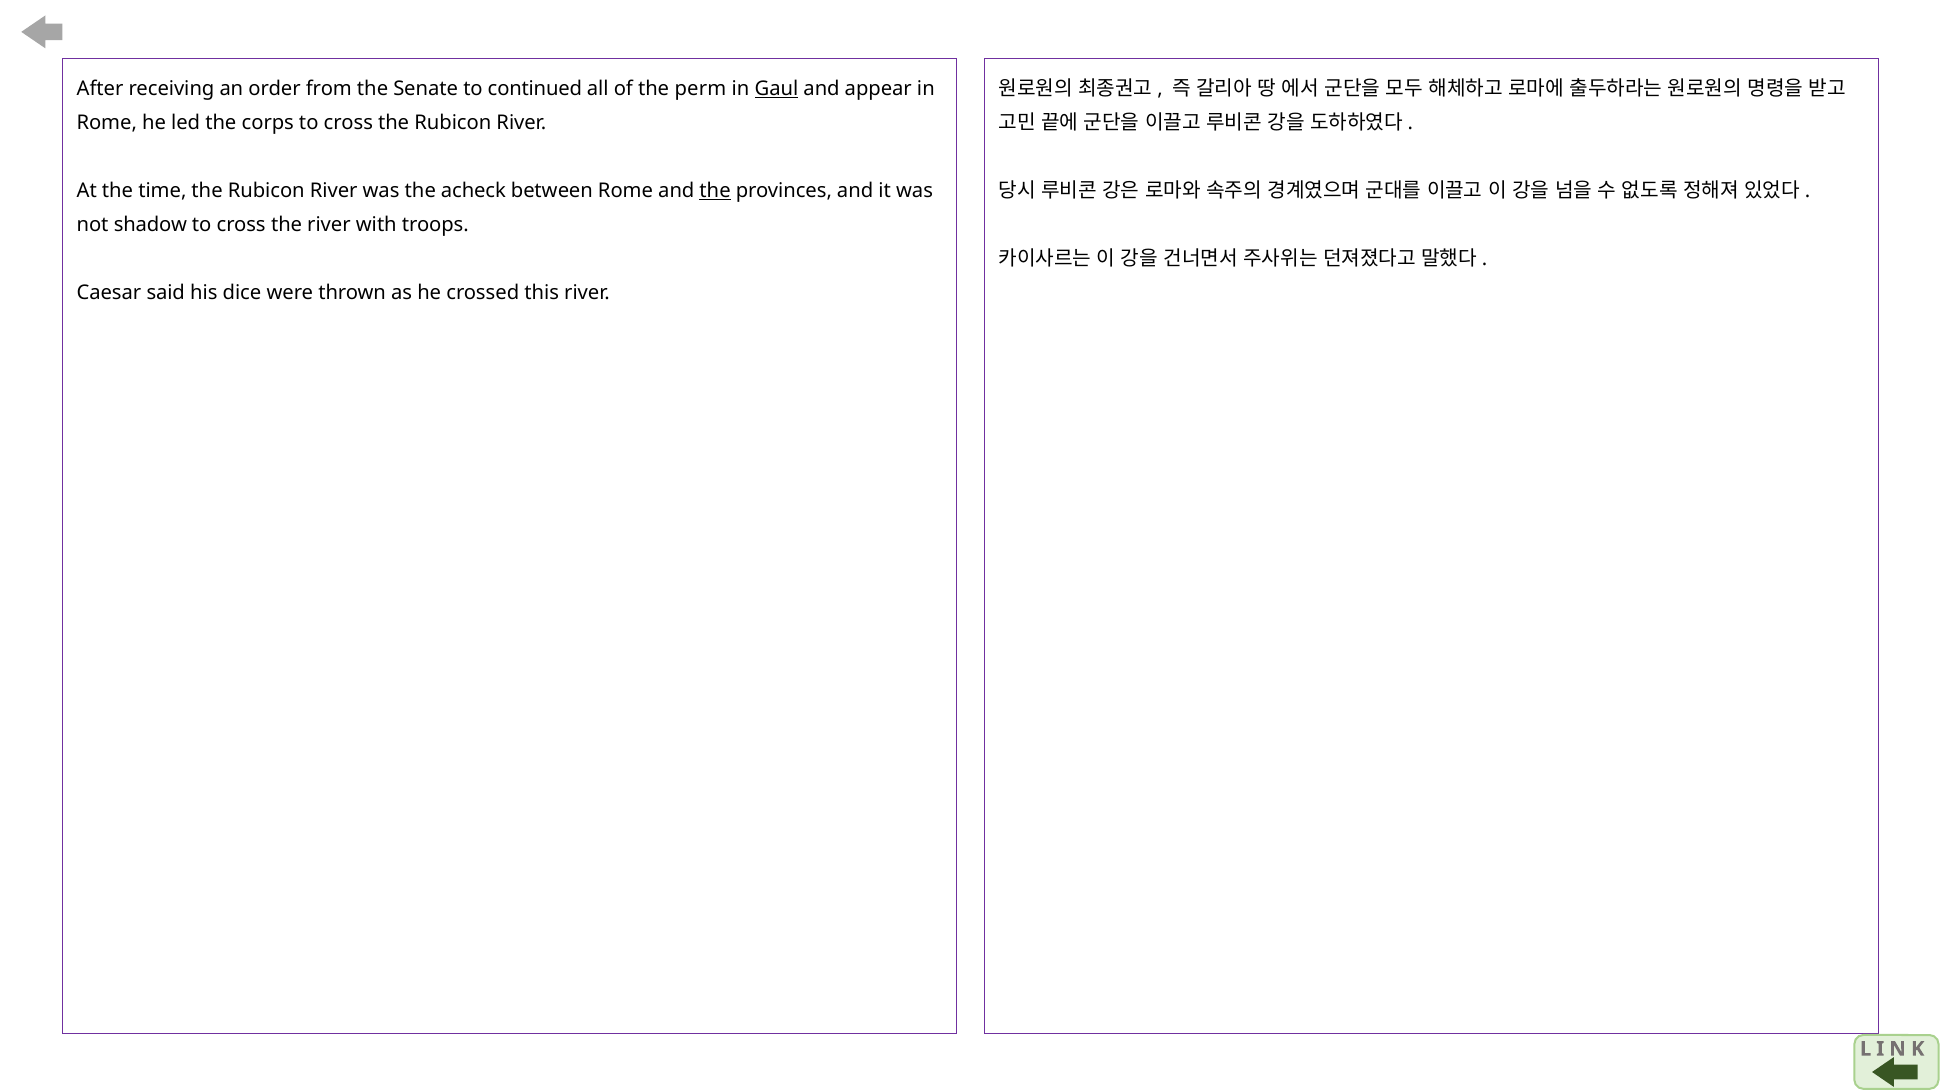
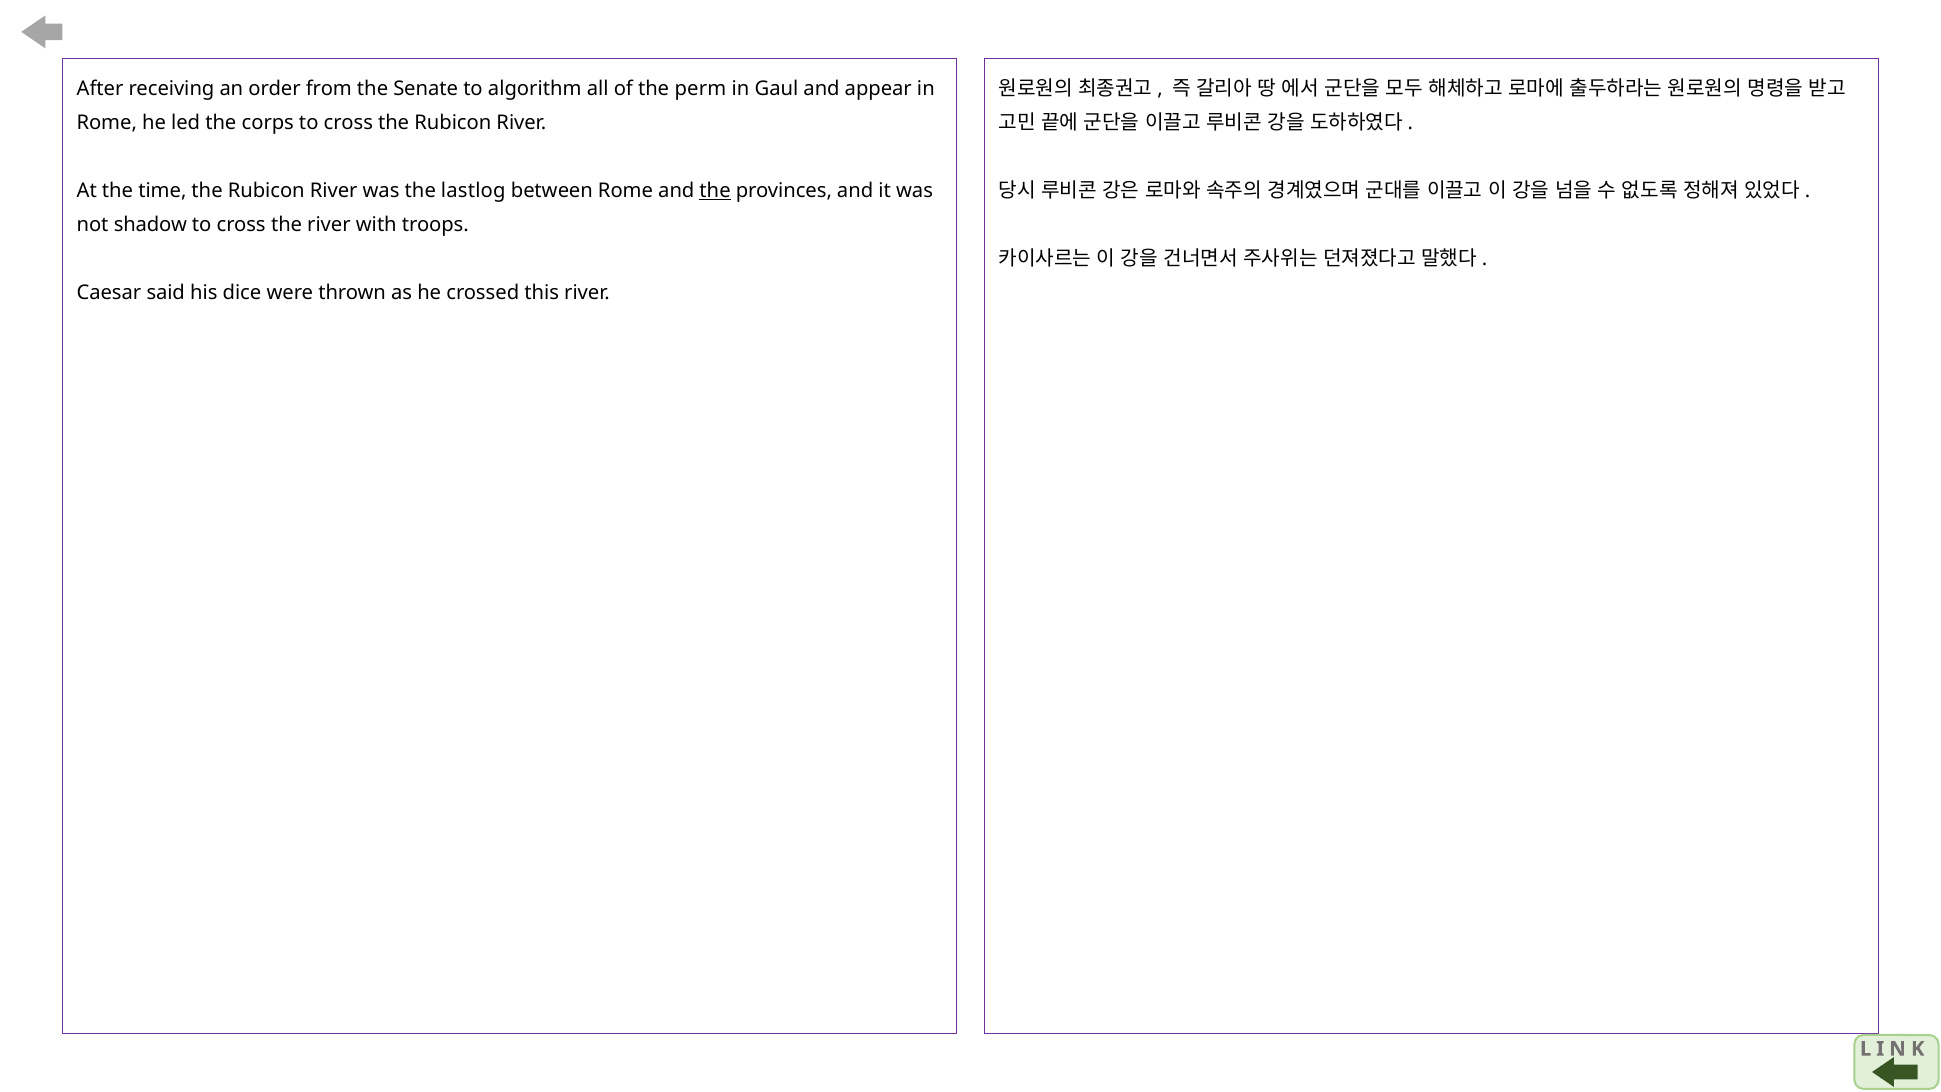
continued: continued -> algorithm
Gaul underline: present -> none
acheck: acheck -> lastlog
